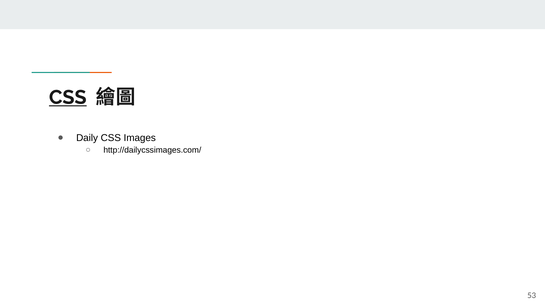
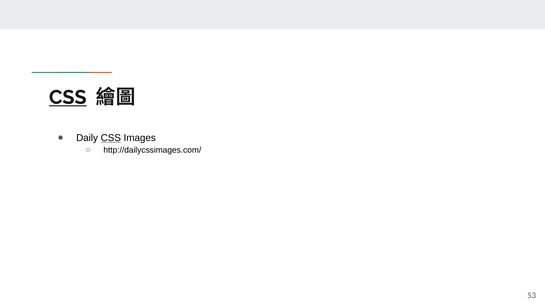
CSS at (111, 138) underline: none -> present
